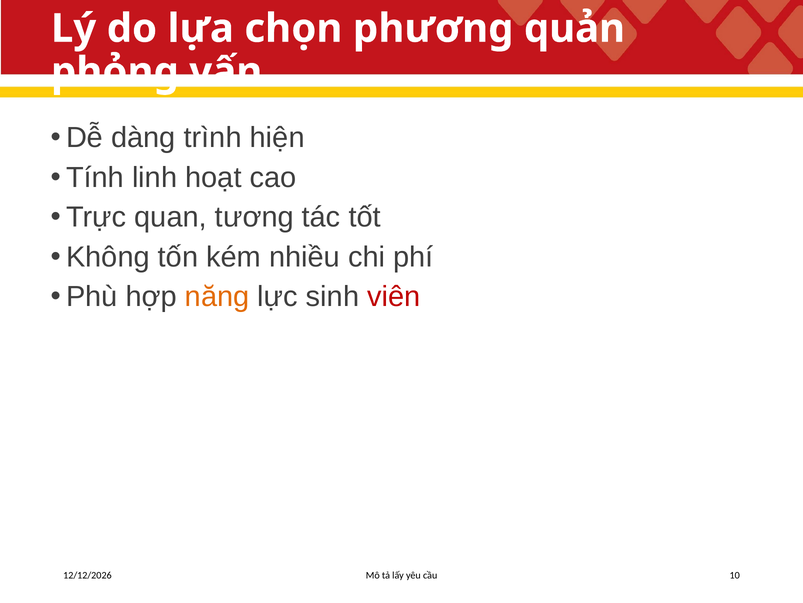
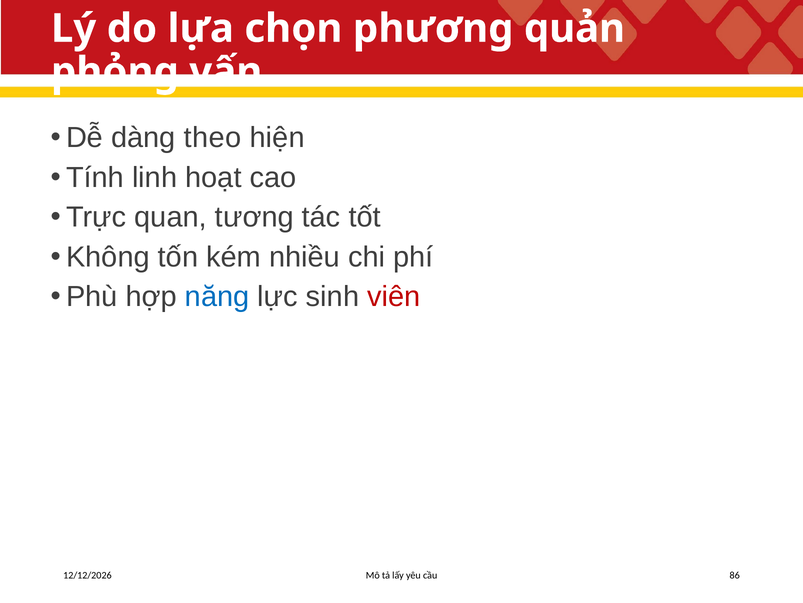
trình: trình -> theo
năng colour: orange -> blue
10: 10 -> 86
